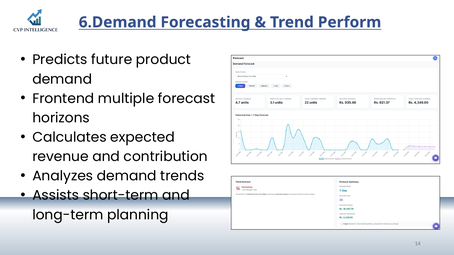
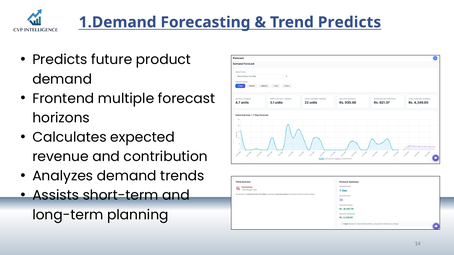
6.Demand: 6.Demand -> 1.Demand
Trend Perform: Perform -> Predicts
